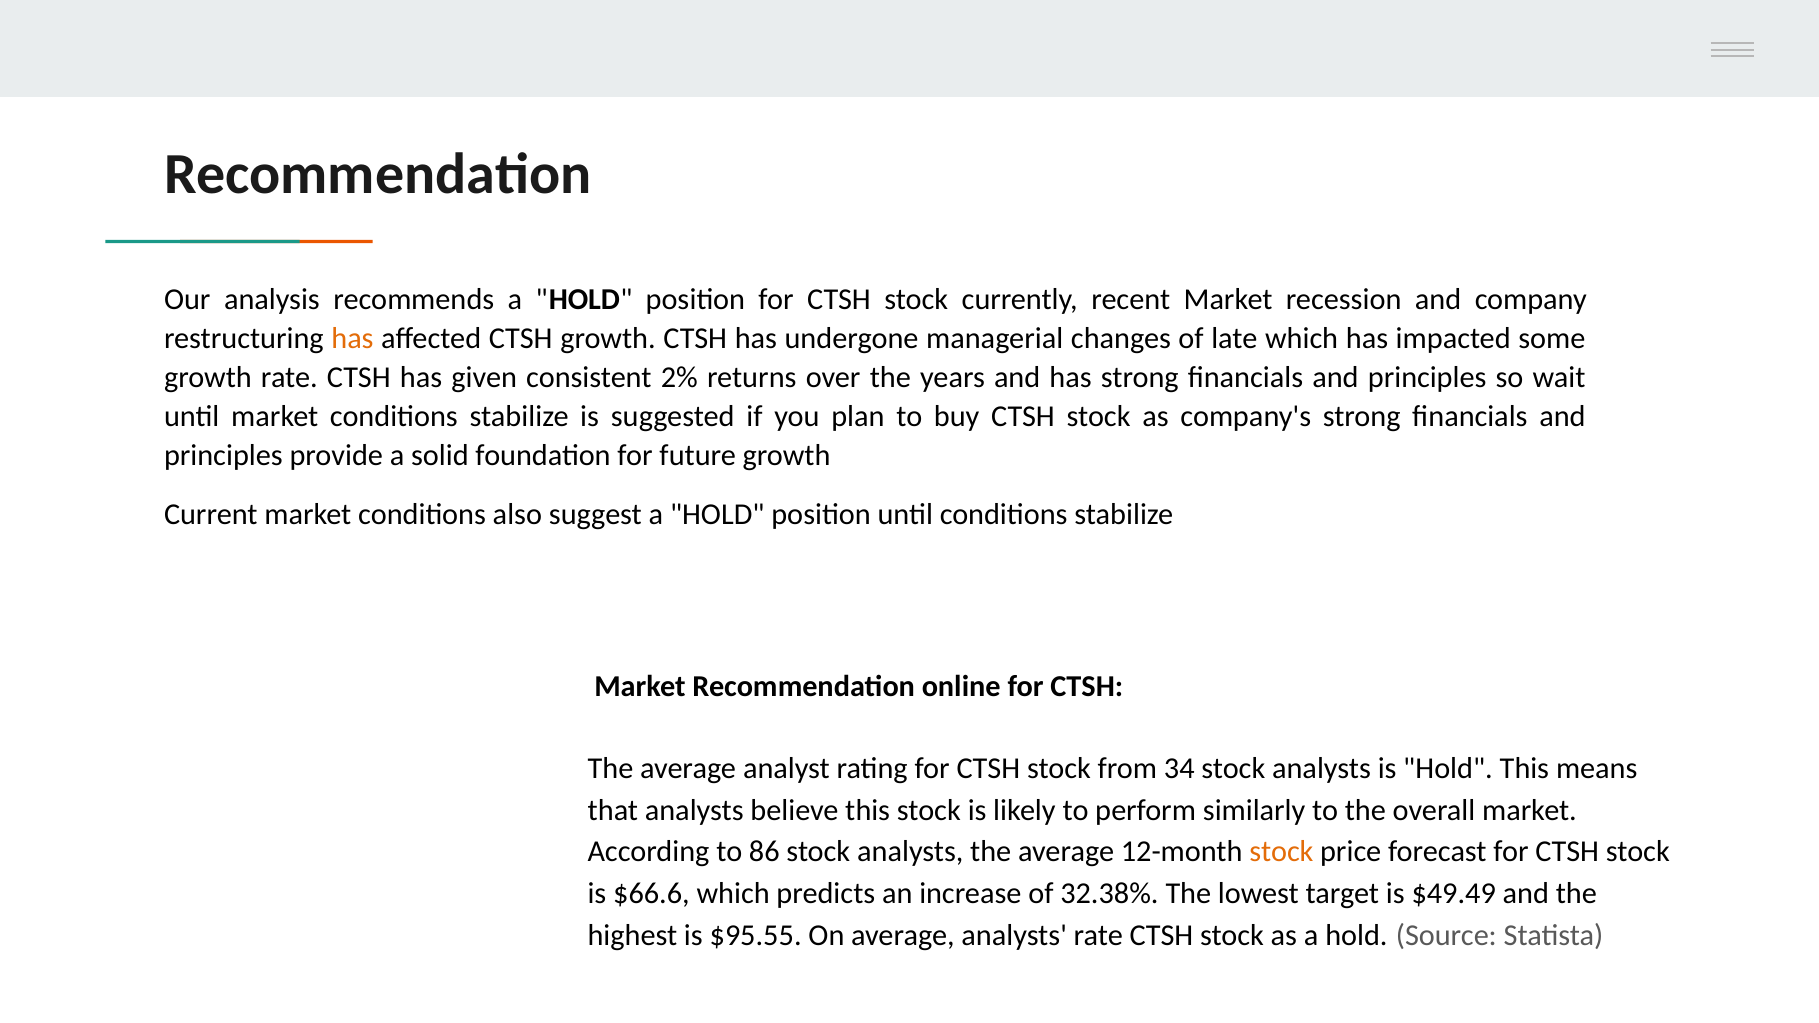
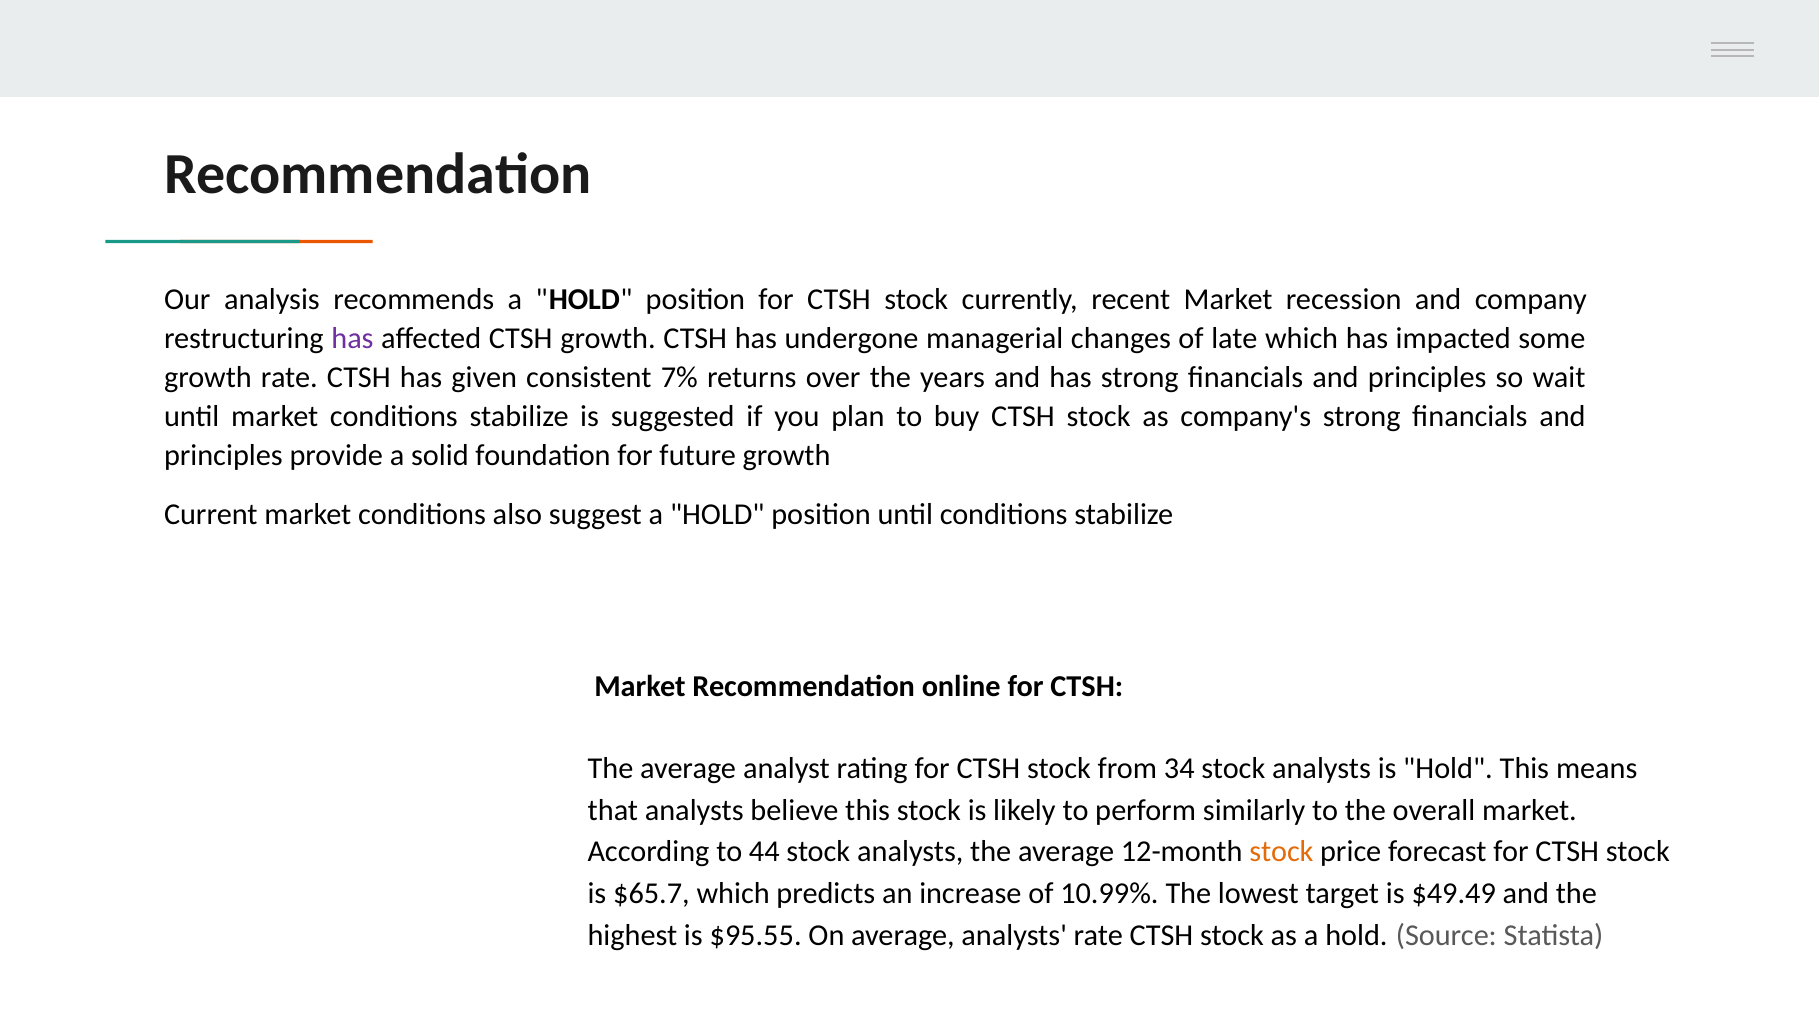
has at (352, 339) colour: orange -> purple
2%: 2% -> 7%
86: 86 -> 44
$66.6: $66.6 -> $65.7
32.38%: 32.38% -> 10.99%
